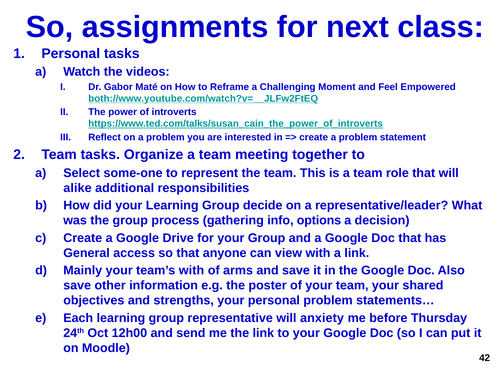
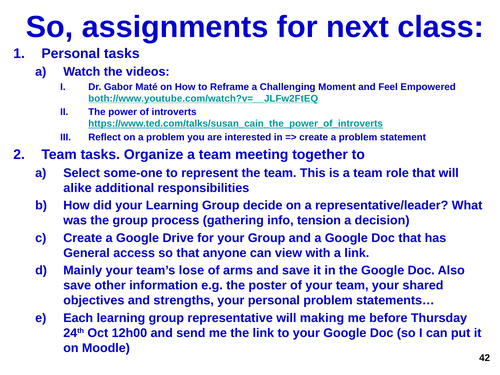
options: options -> tension
team’s with: with -> lose
anxiety: anxiety -> making
